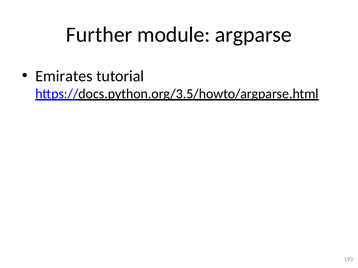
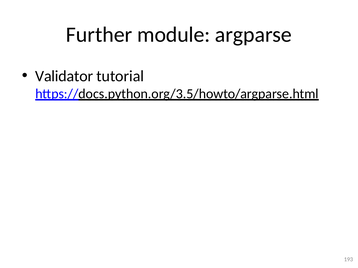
Emirates: Emirates -> Validator
